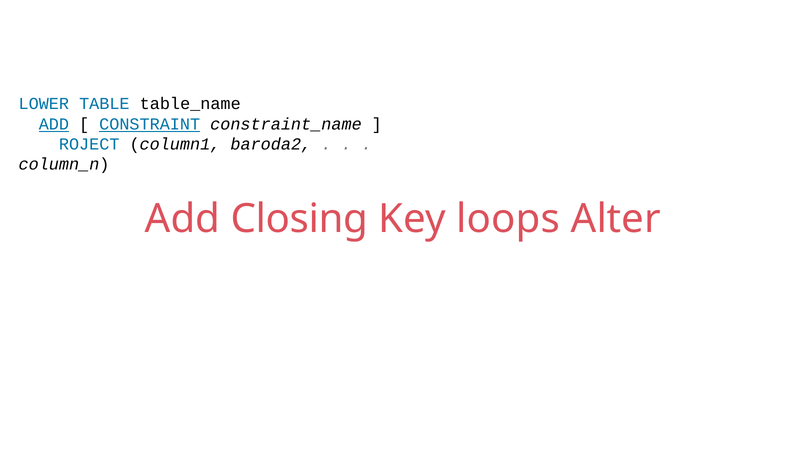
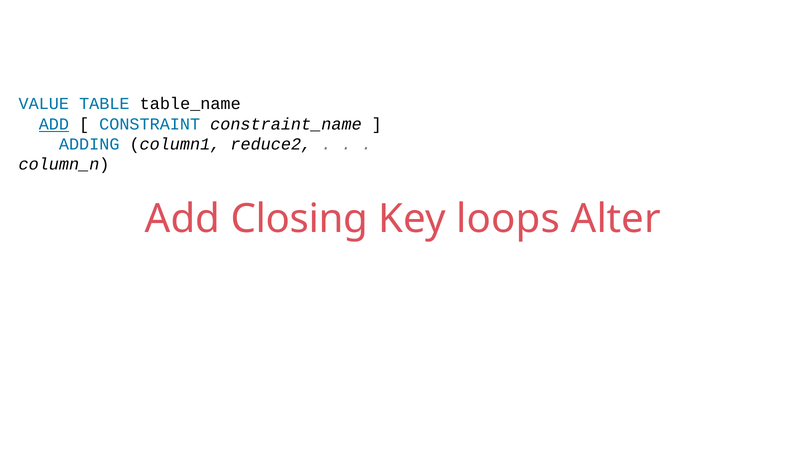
LOWER: LOWER -> VALUE
CONSTRAINT underline: present -> none
ROJECT: ROJECT -> ADDING
baroda2: baroda2 -> reduce2
